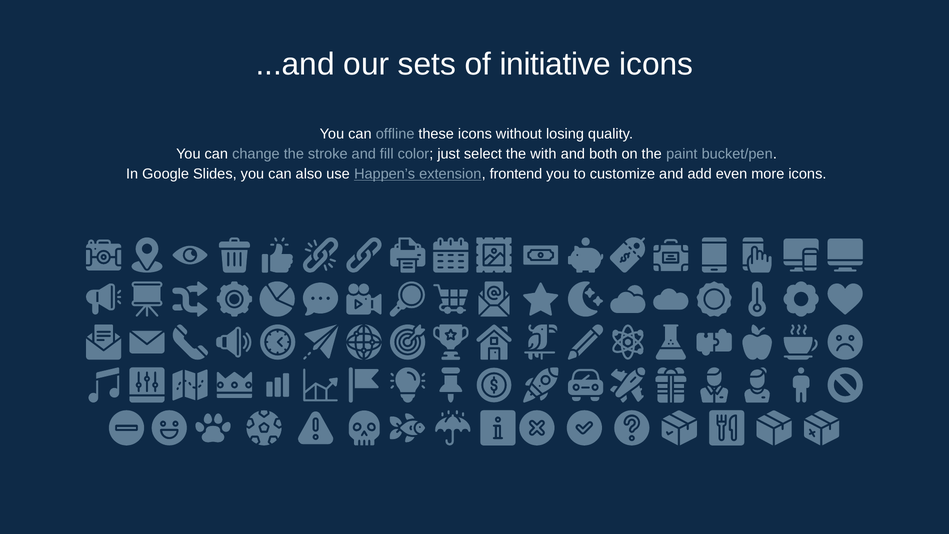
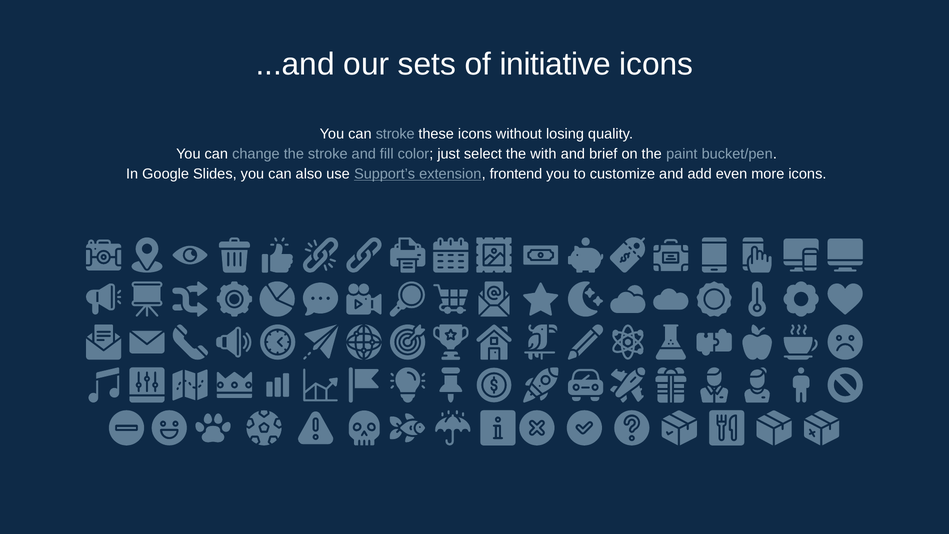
can offline: offline -> stroke
both: both -> brief
Happen’s: Happen’s -> Support’s
